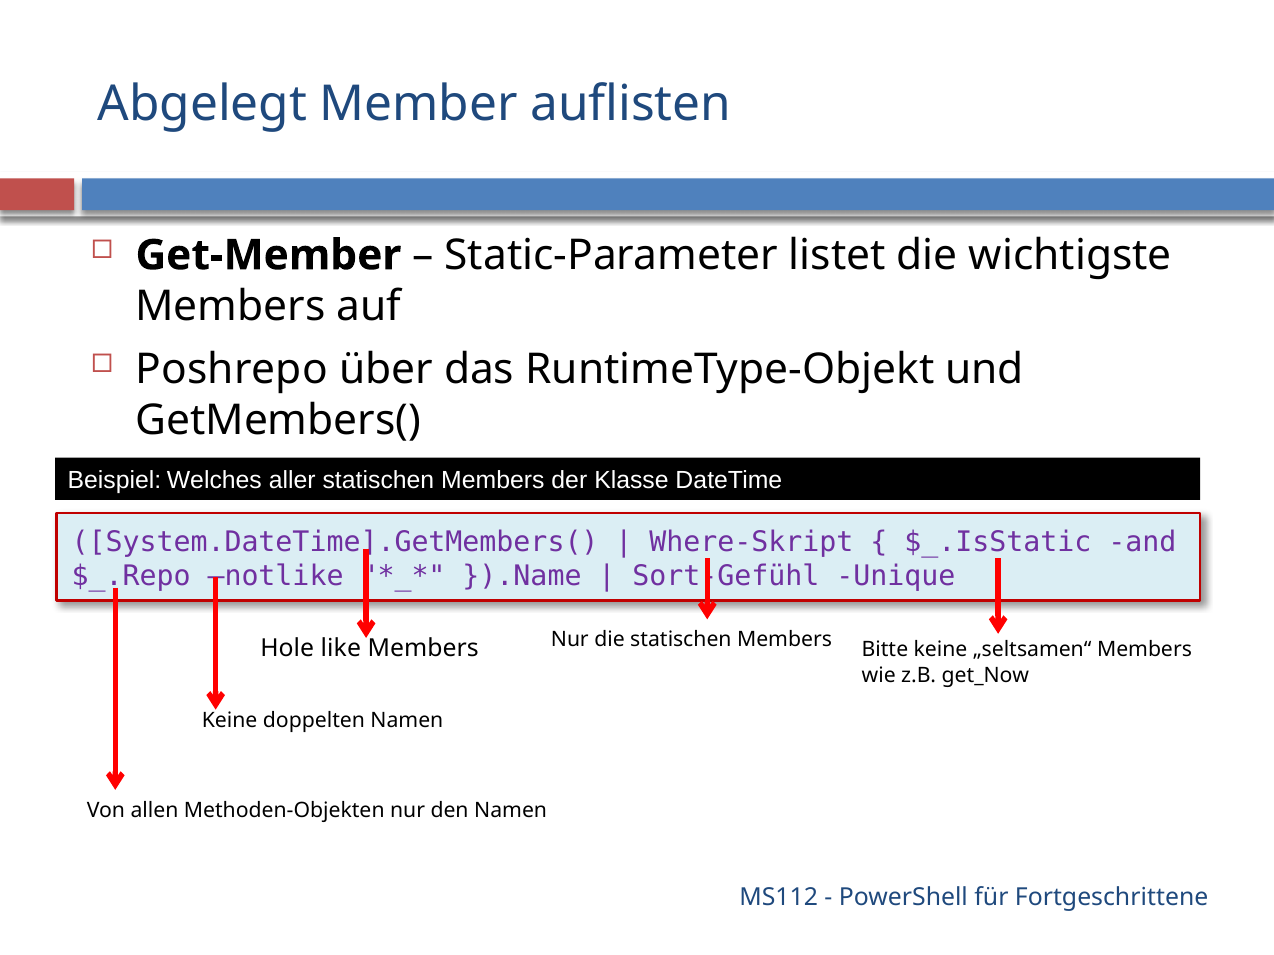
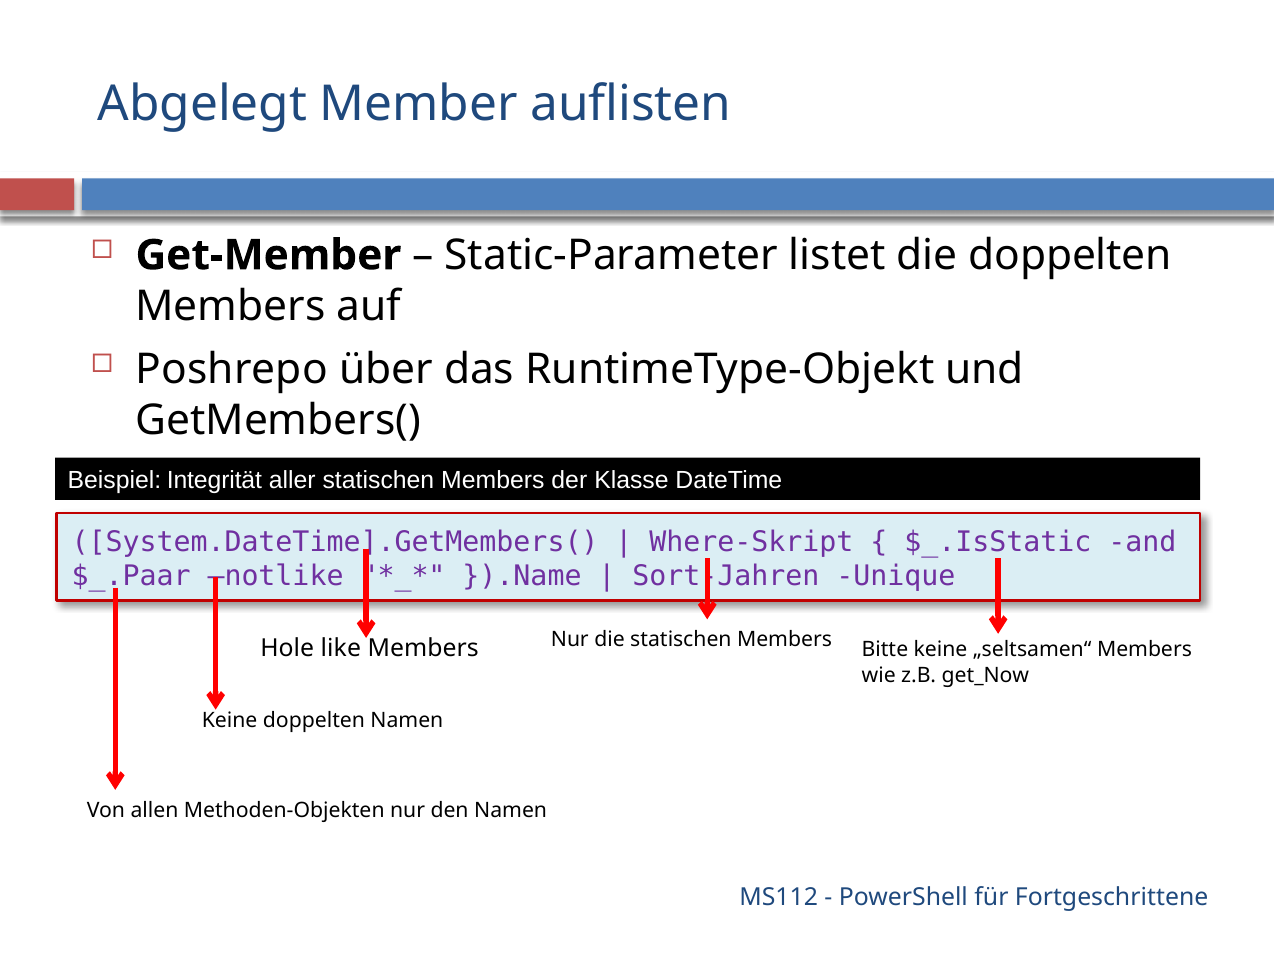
die wichtigste: wichtigste -> doppelten
Welches: Welches -> Integrität
$_.Repo: $_.Repo -> $_.Paar
Sort-Gefühl: Sort-Gefühl -> Sort-Jahren
